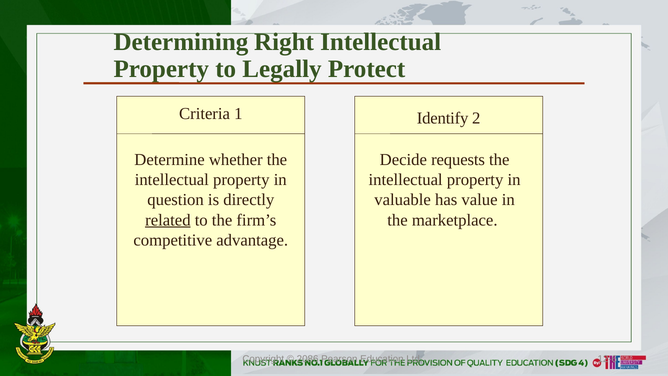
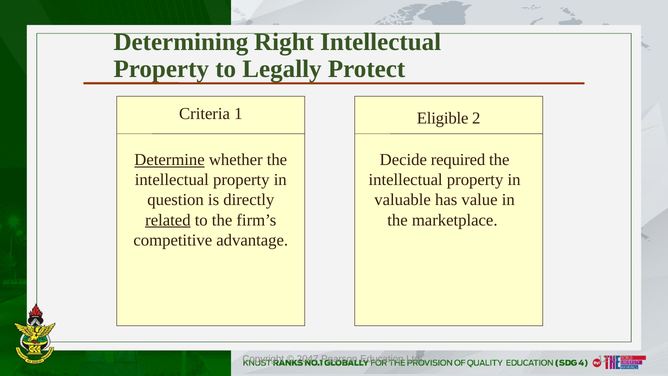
Identify: Identify -> Eligible
Determine underline: none -> present
requests: requests -> required
2086: 2086 -> 2047
